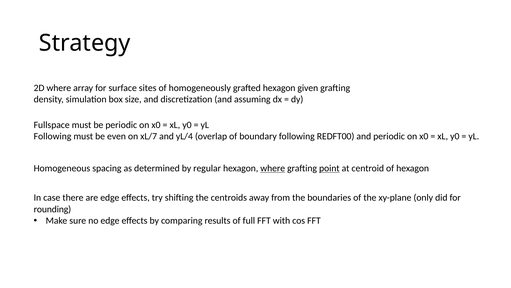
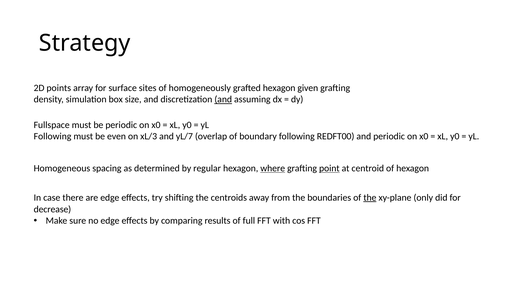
2D where: where -> points
and at (223, 99) underline: none -> present
xL/7: xL/7 -> xL/3
yL/4: yL/4 -> yL/7
the at (370, 197) underline: none -> present
rounding: rounding -> decrease
